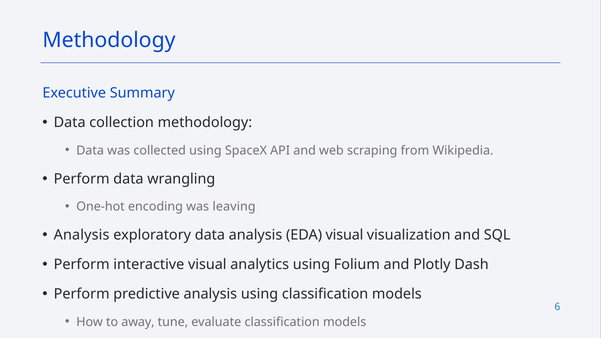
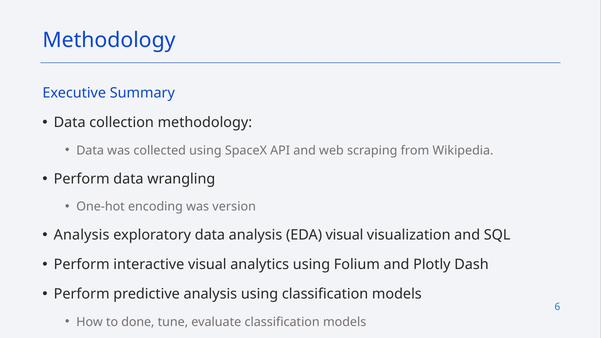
leaving: leaving -> version
away: away -> done
